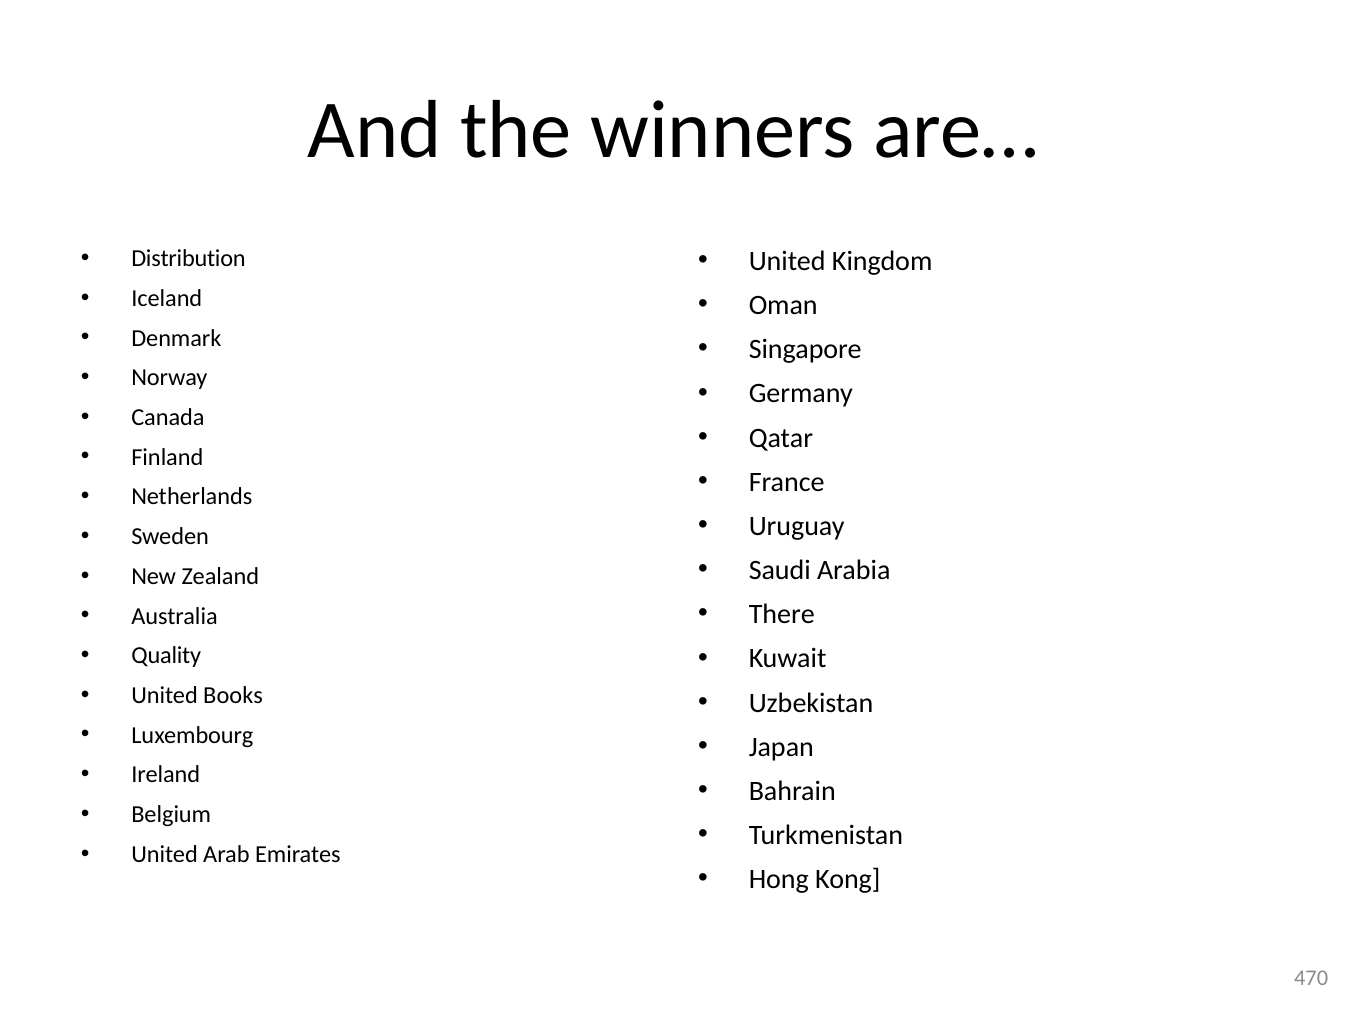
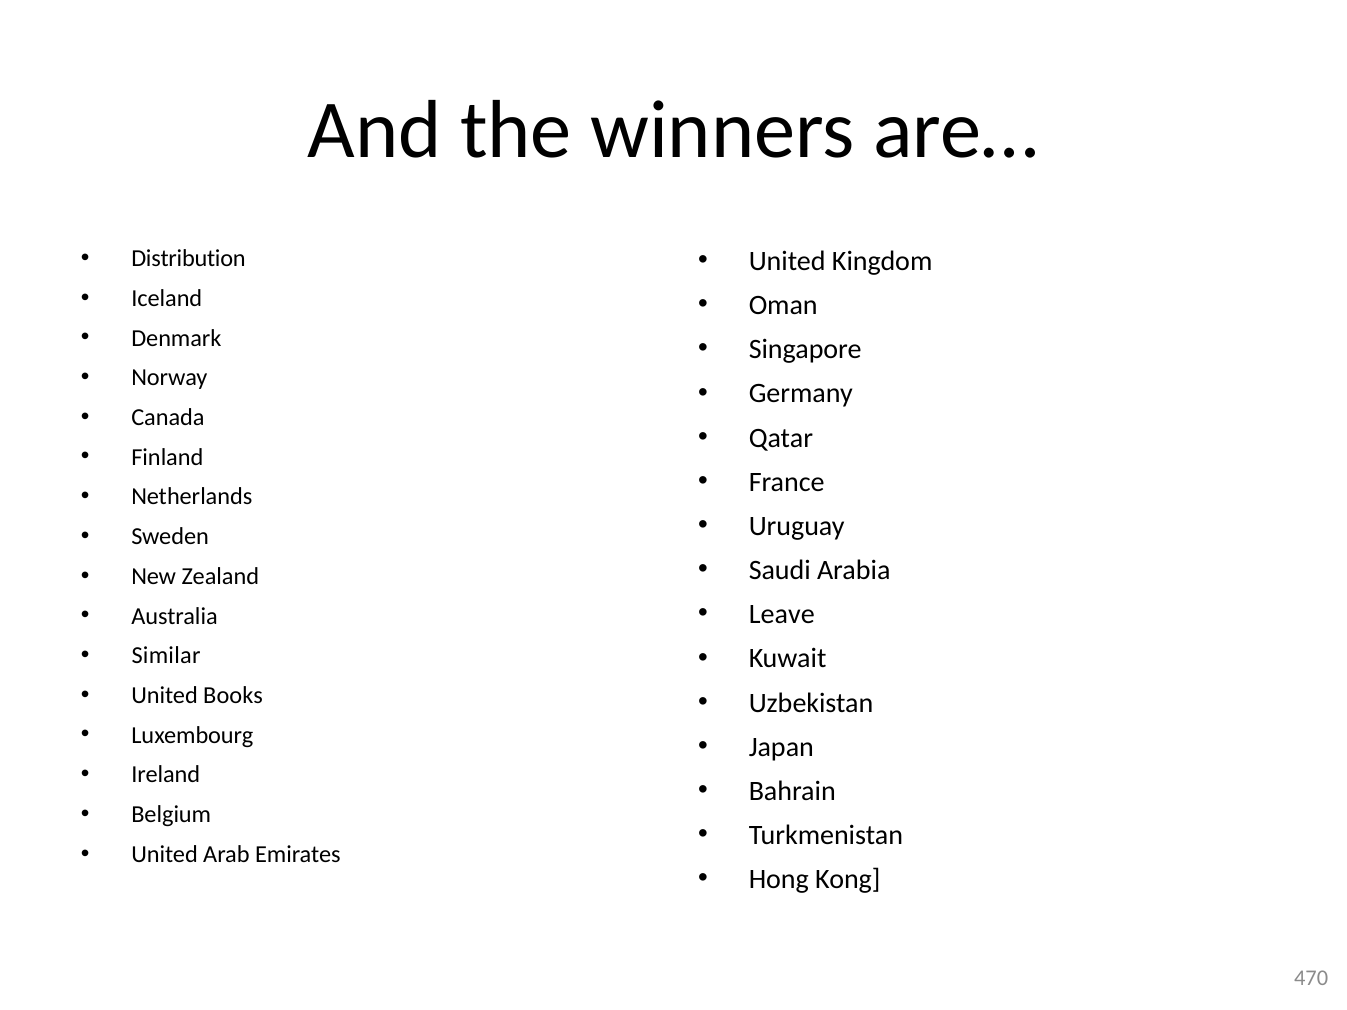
There: There -> Leave
Quality: Quality -> Similar
